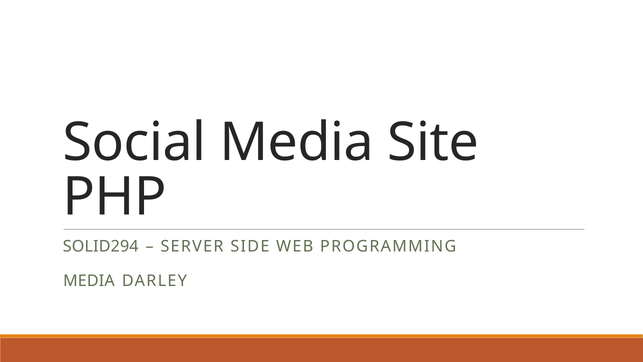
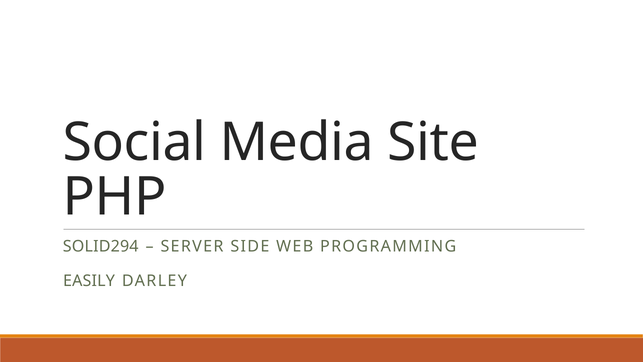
MEDIA at (89, 281): MEDIA -> EASILY
